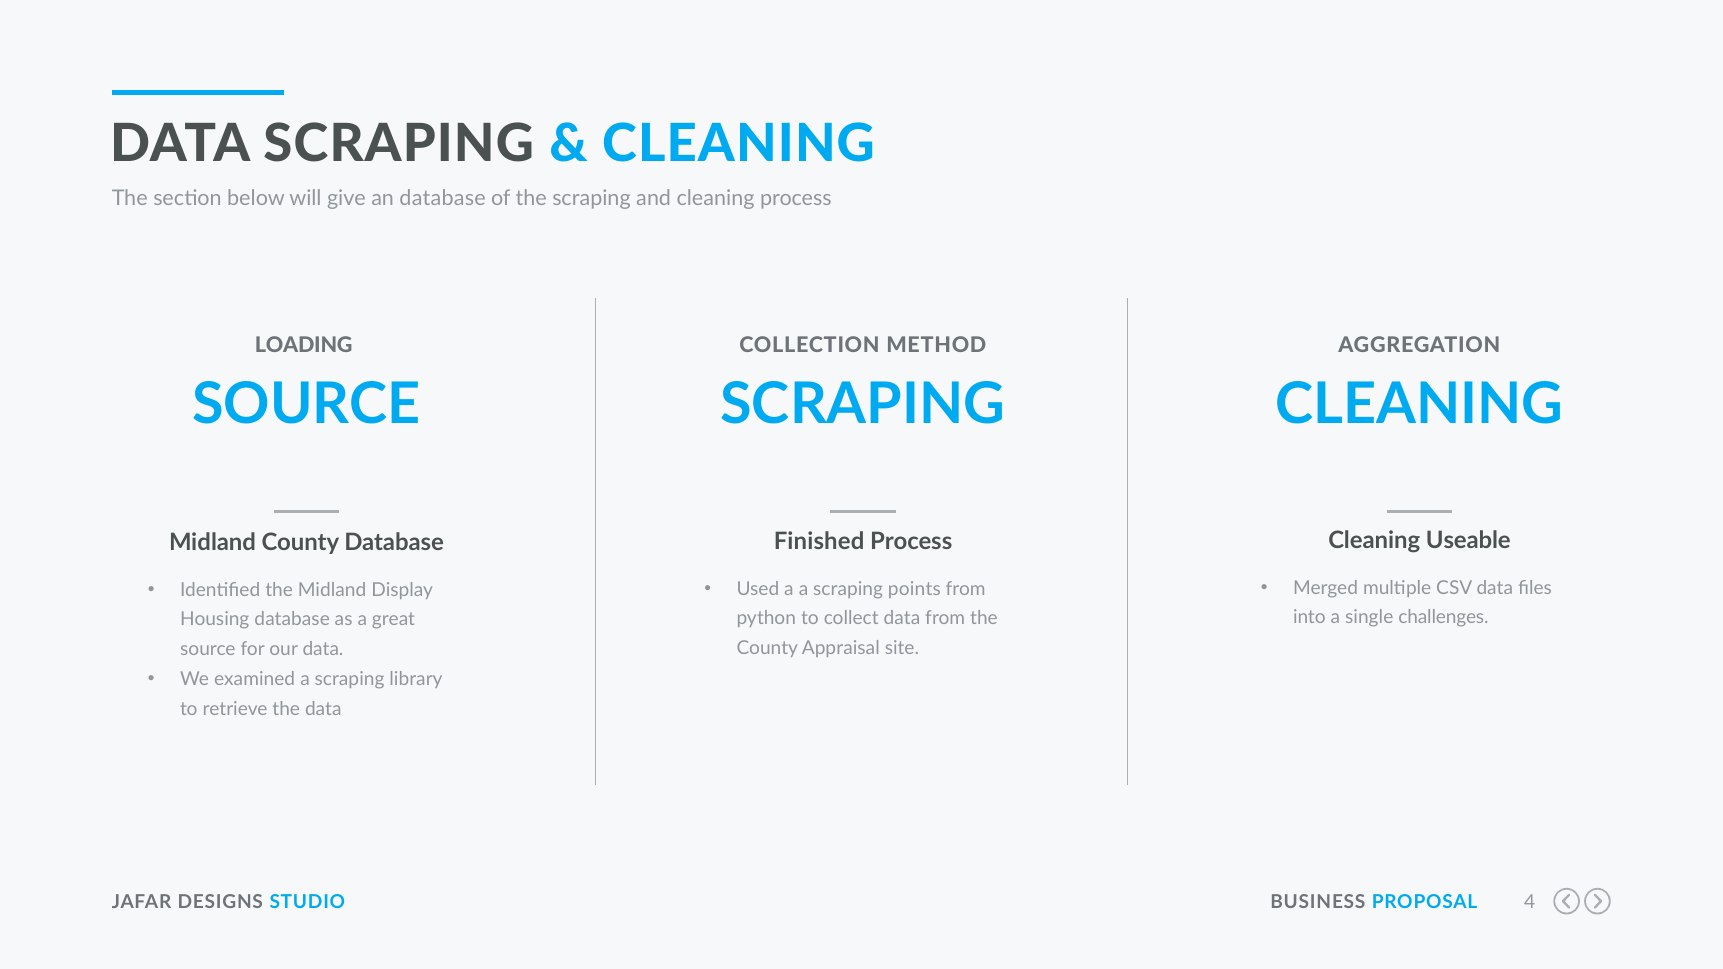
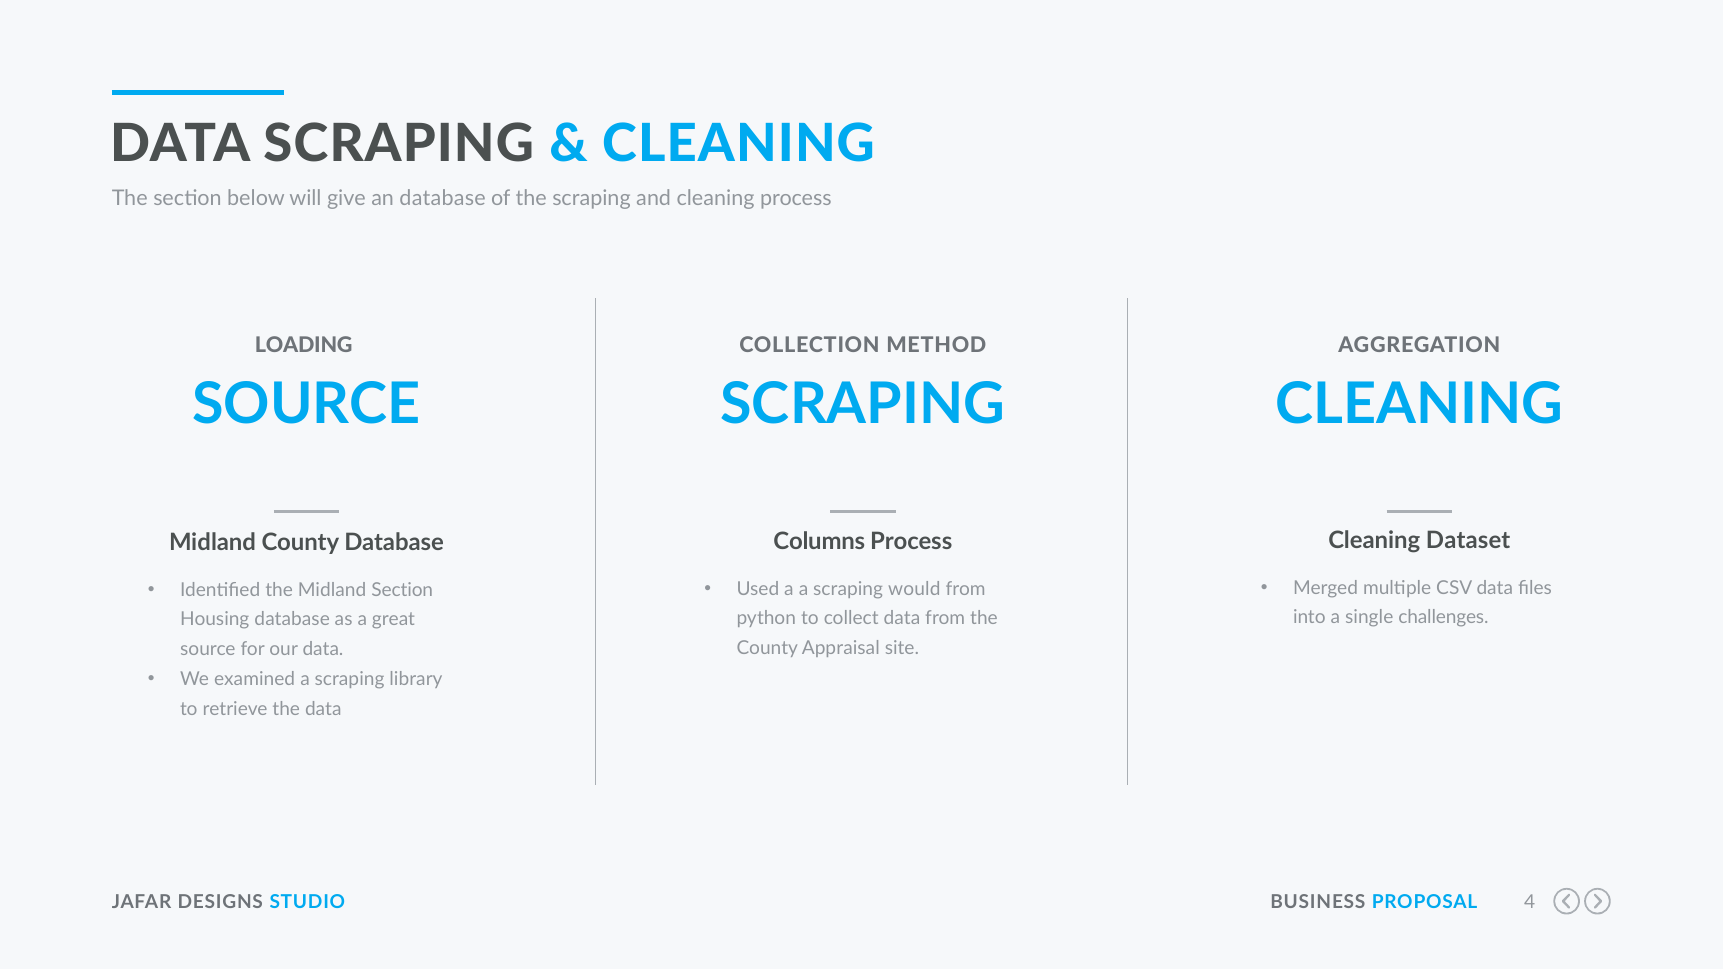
Useable: Useable -> Dataset
Finished: Finished -> Columns
points: points -> would
Midland Display: Display -> Section
